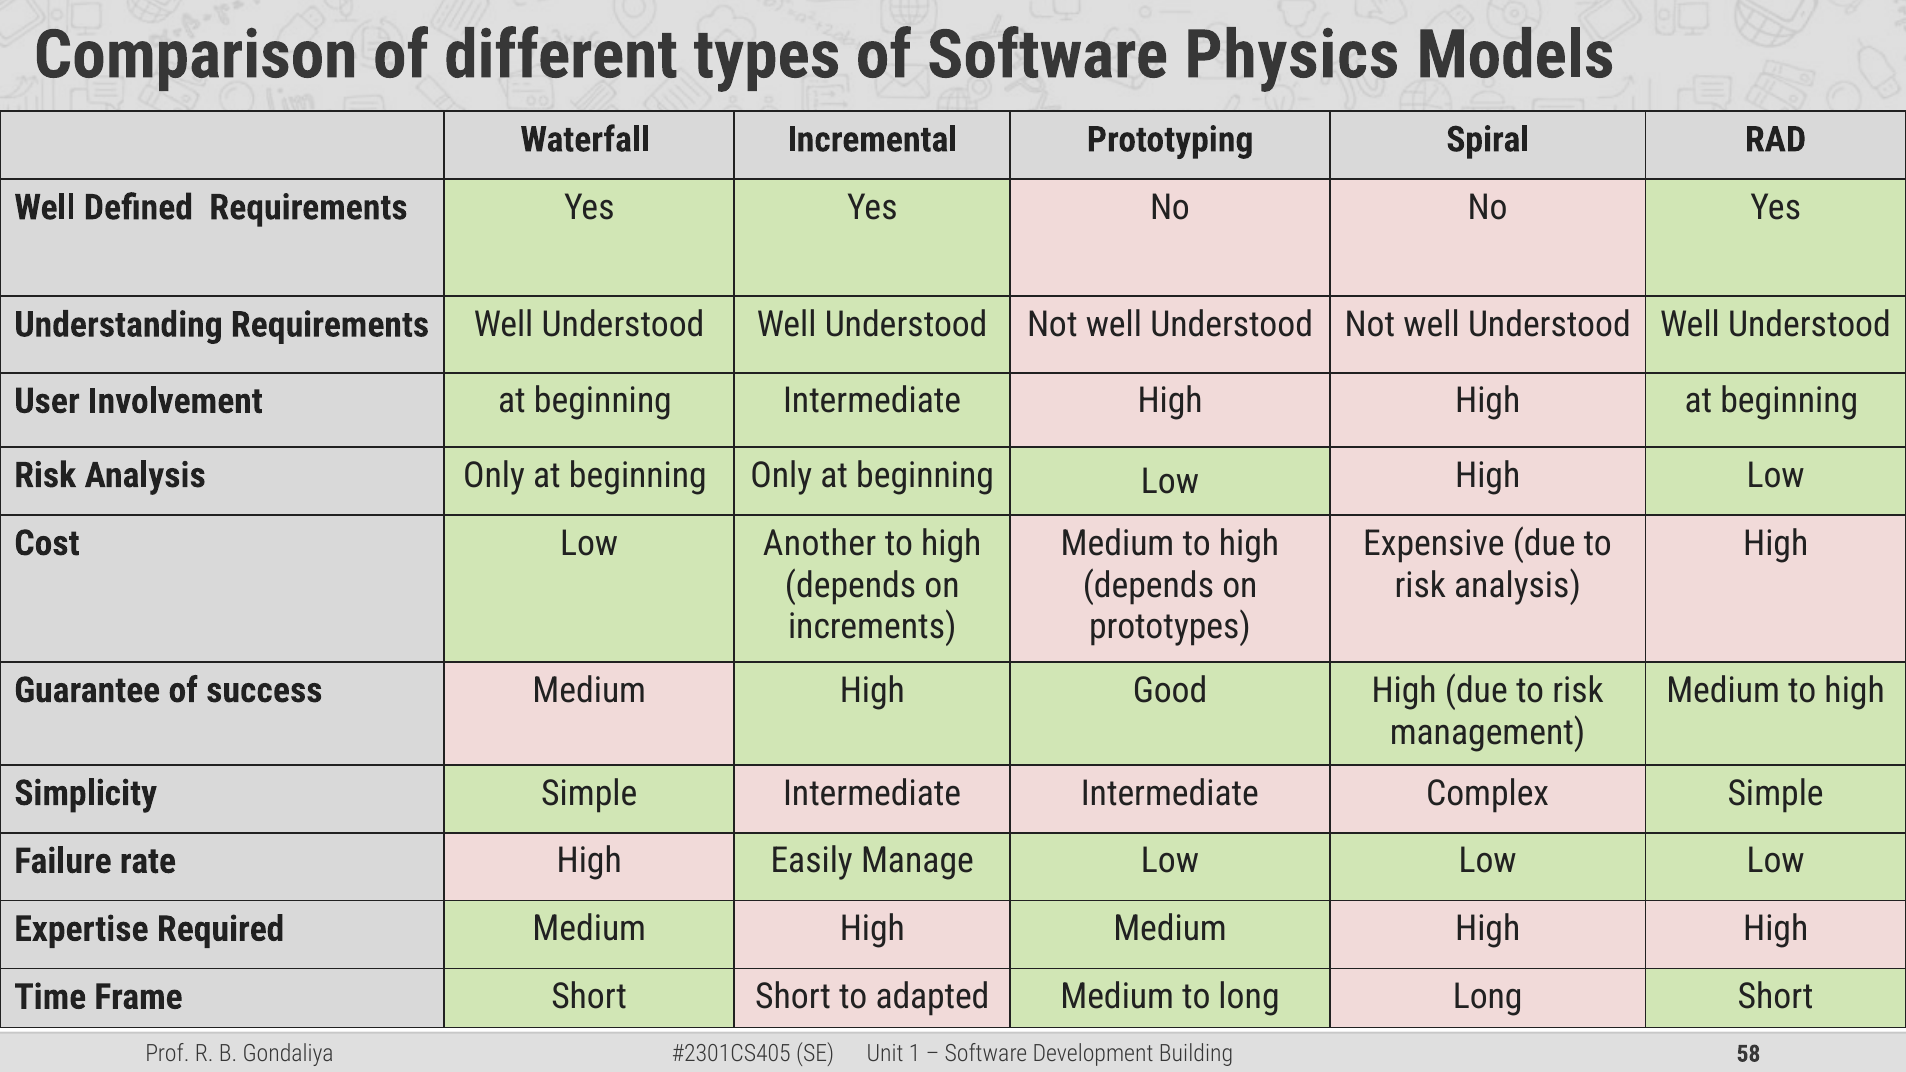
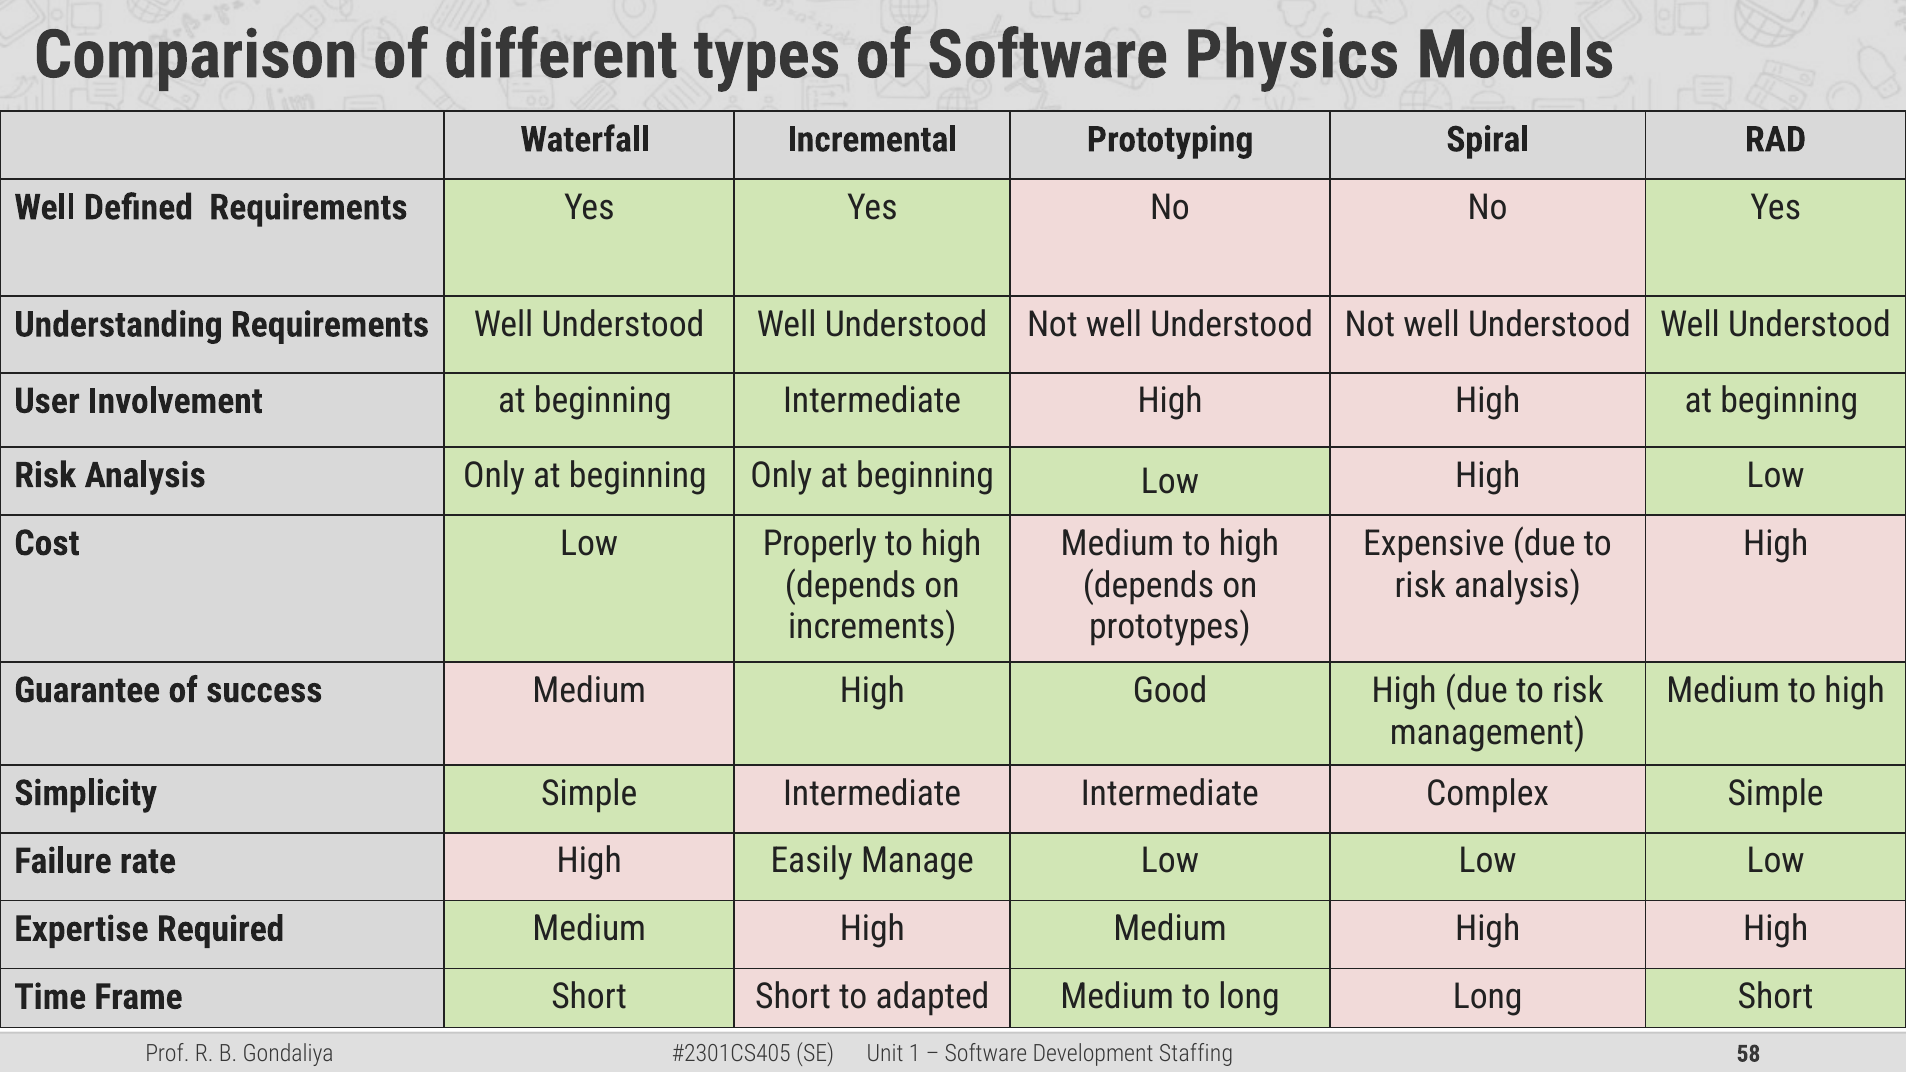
Another: Another -> Properly
Building: Building -> Staffing
